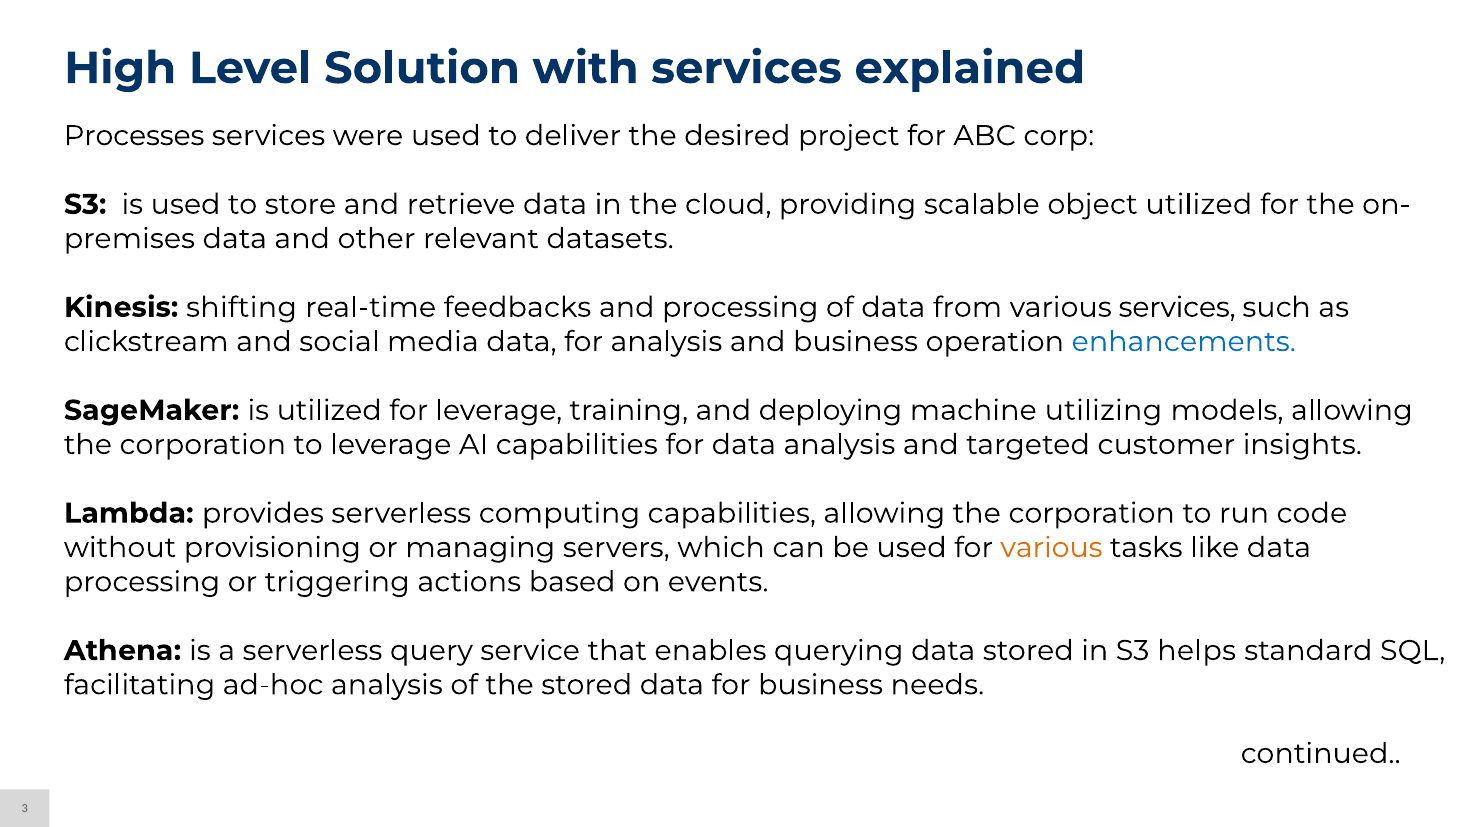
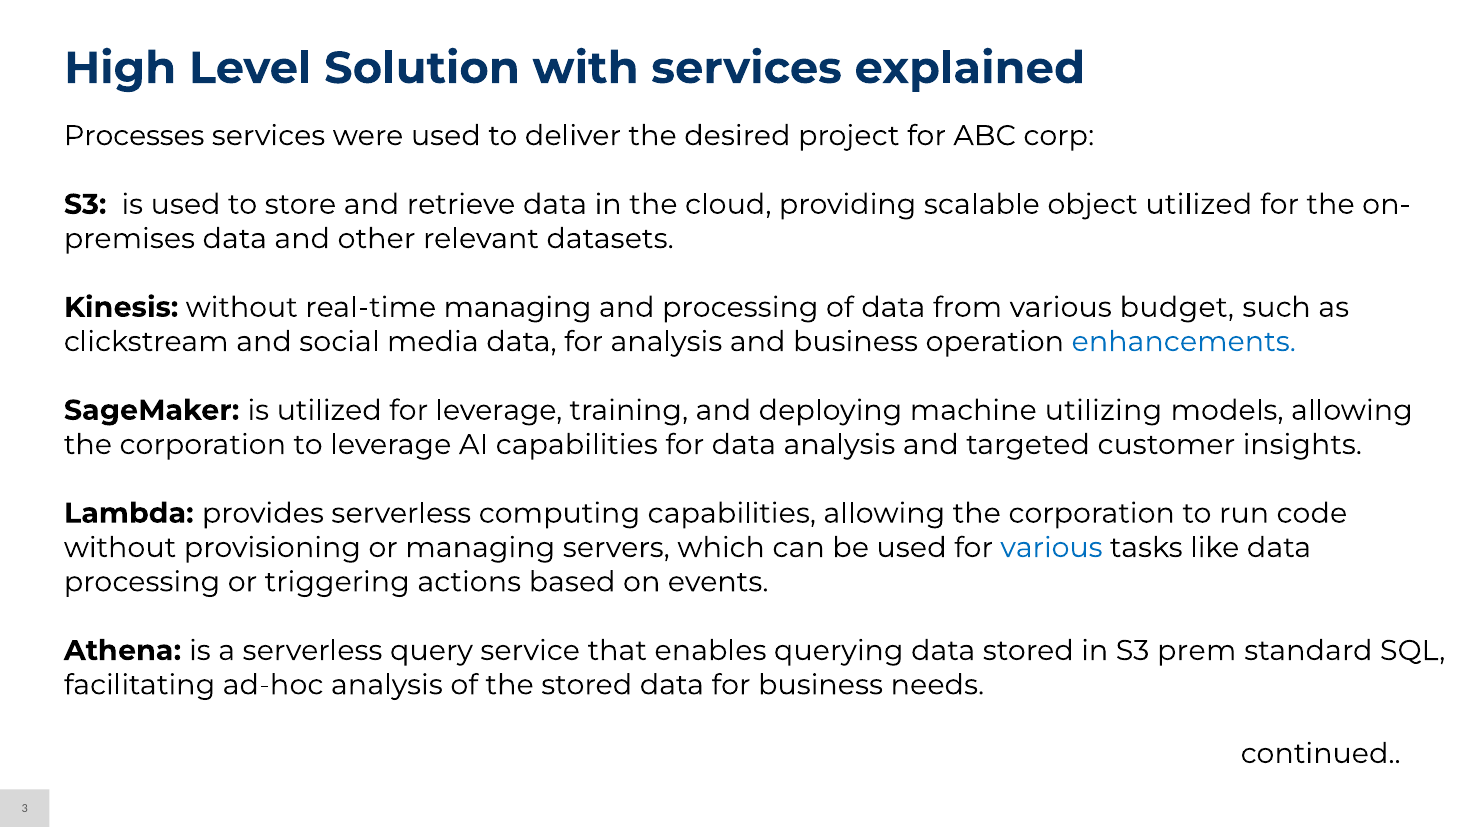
Kinesis shifting: shifting -> without
real-time feedbacks: feedbacks -> managing
various services: services -> budget
various at (1051, 548) colour: orange -> blue
helps: helps -> prem
